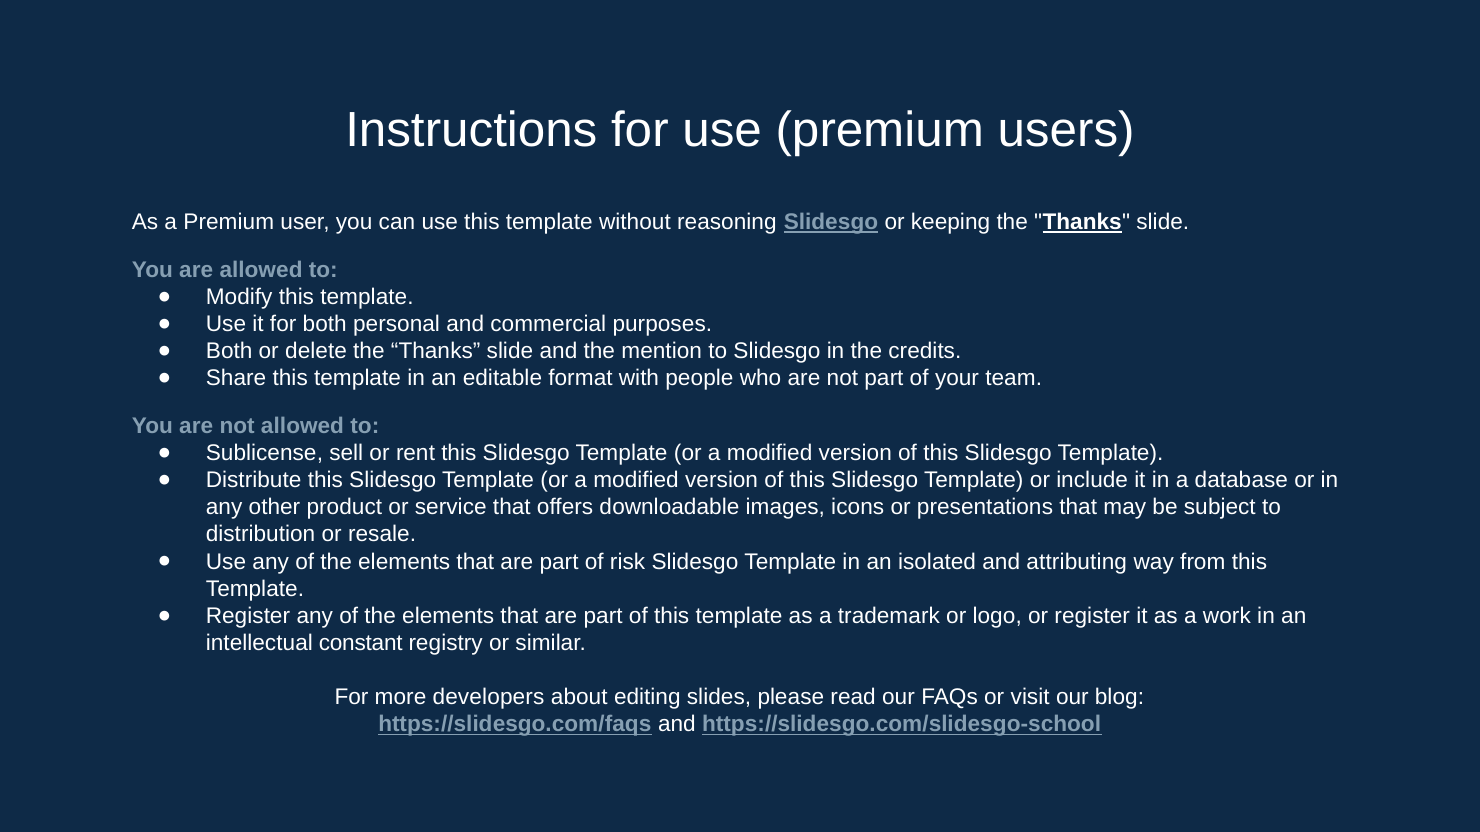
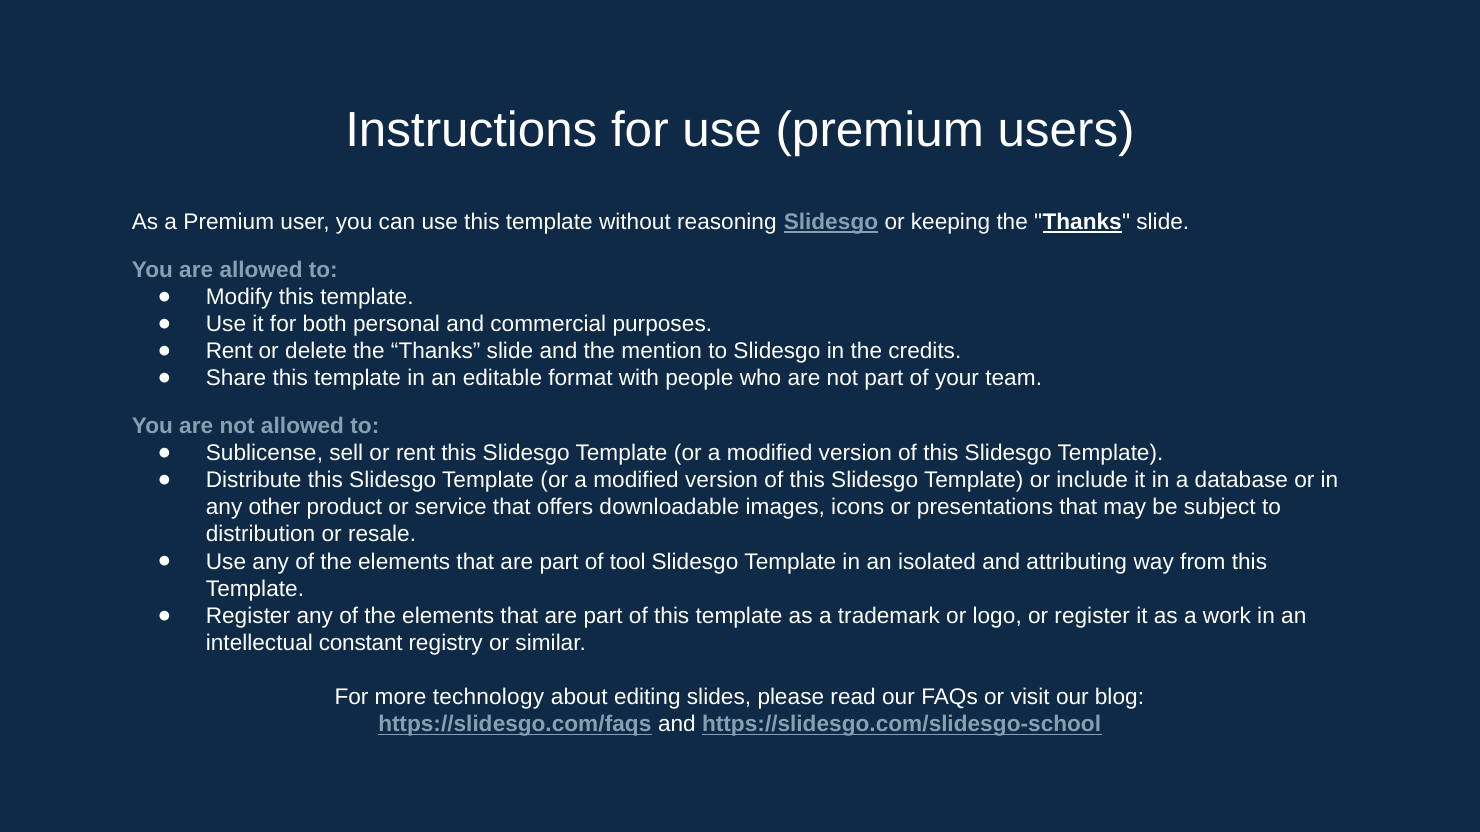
Both at (229, 351): Both -> Rent
risk: risk -> tool
developers: developers -> technology
